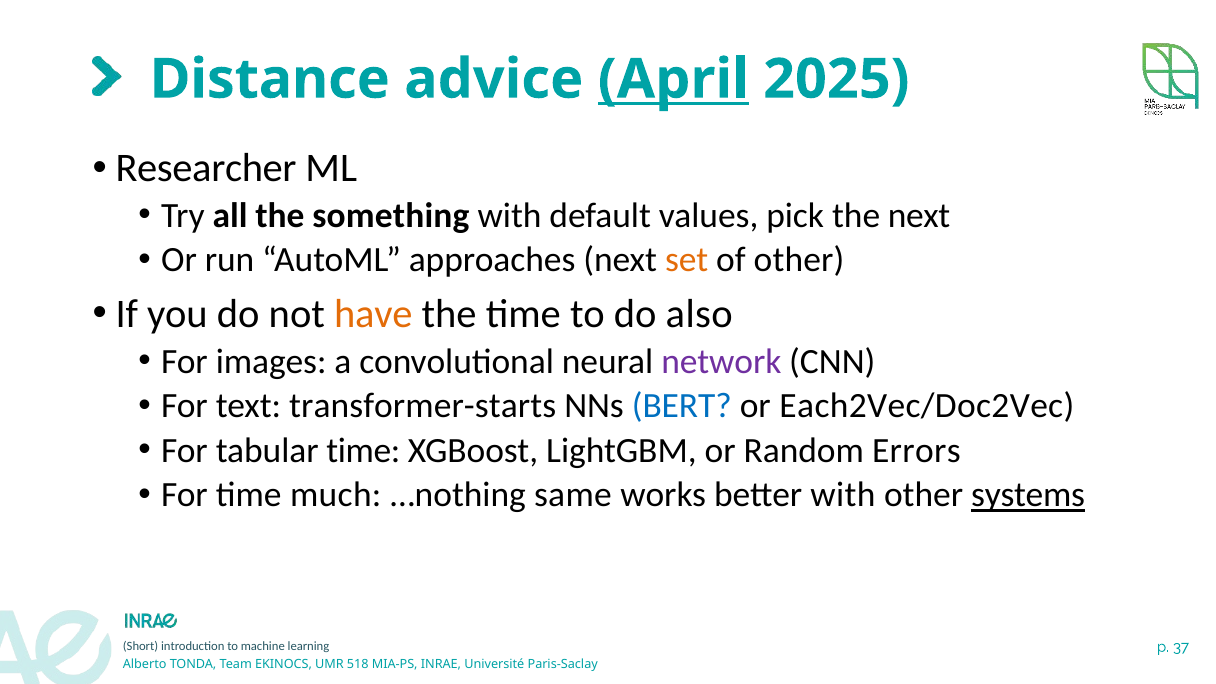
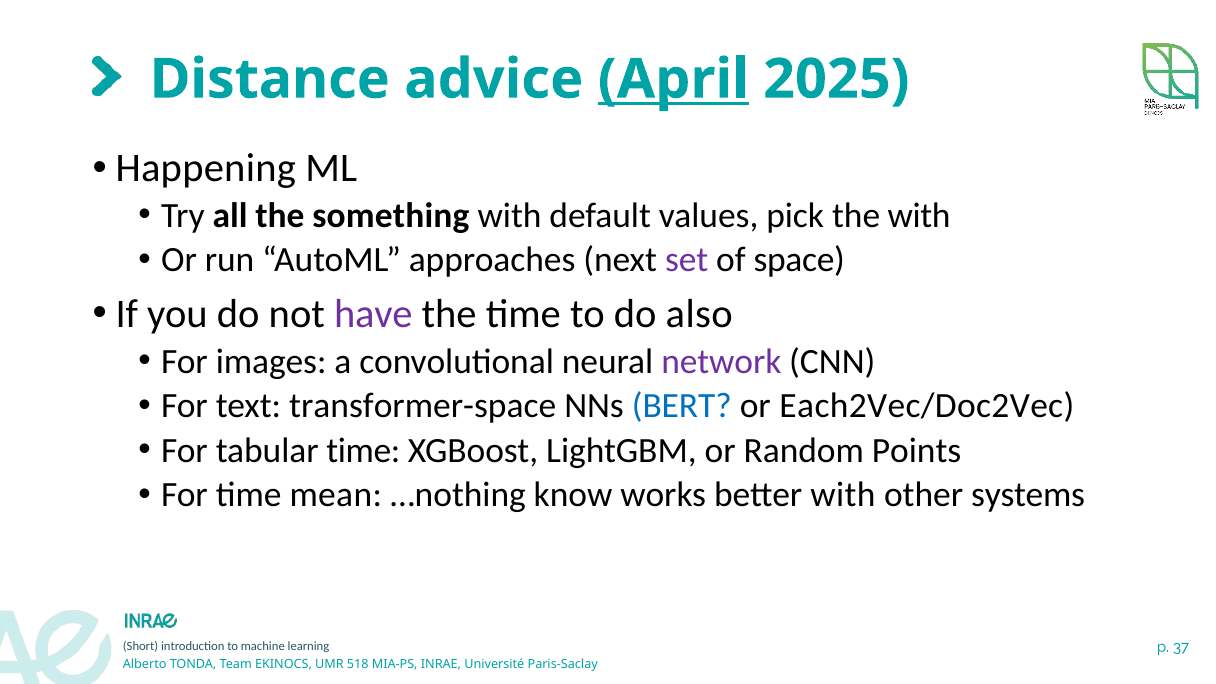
Researcher: Researcher -> Happening
the next: next -> with
set colour: orange -> purple
of other: other -> space
have colour: orange -> purple
transformer-starts: transformer-starts -> transformer-space
Errors: Errors -> Points
much: much -> mean
same: same -> know
systems underline: present -> none
